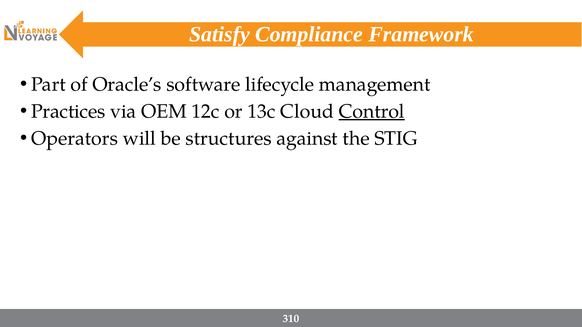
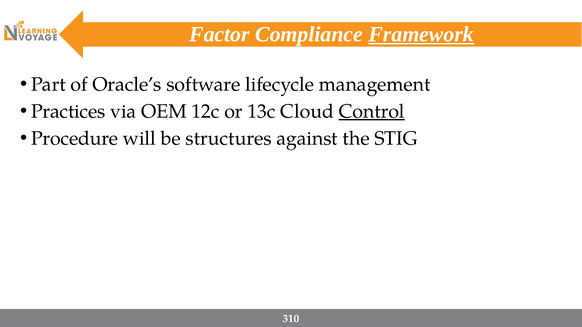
Satisfy: Satisfy -> Factor
Framework underline: none -> present
Operators: Operators -> Procedure
